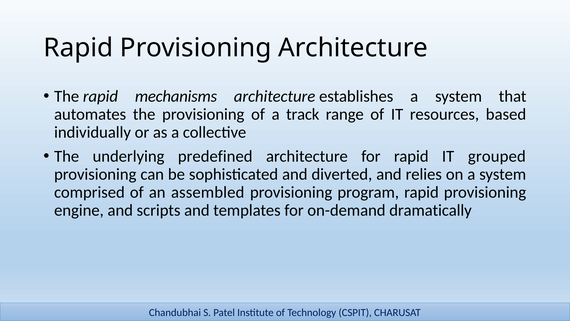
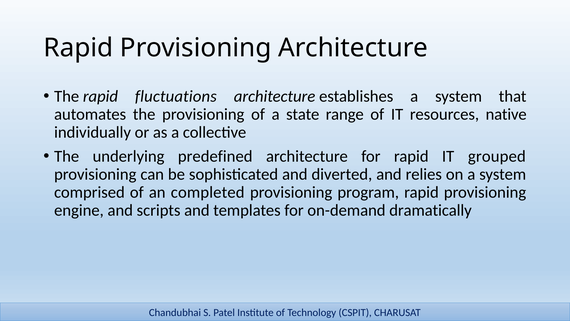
mechanisms: mechanisms -> fluctuations
track: track -> state
based: based -> native
assembled: assembled -> completed
